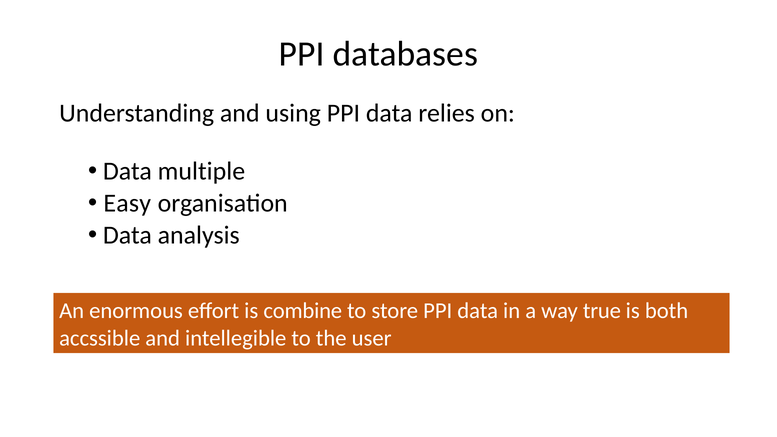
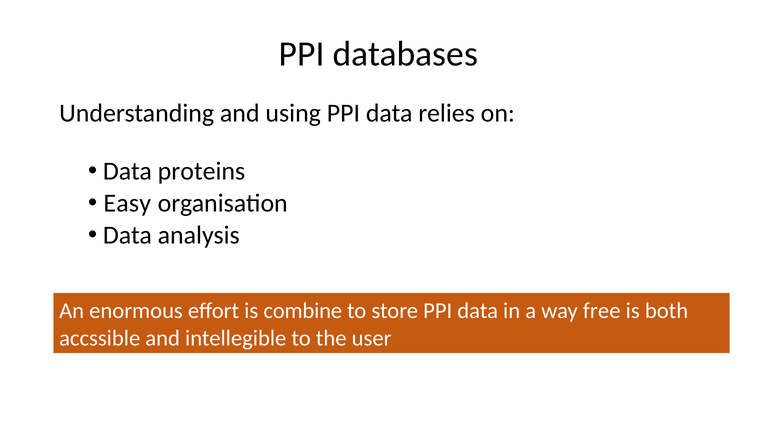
multiple: multiple -> proteins
true: true -> free
